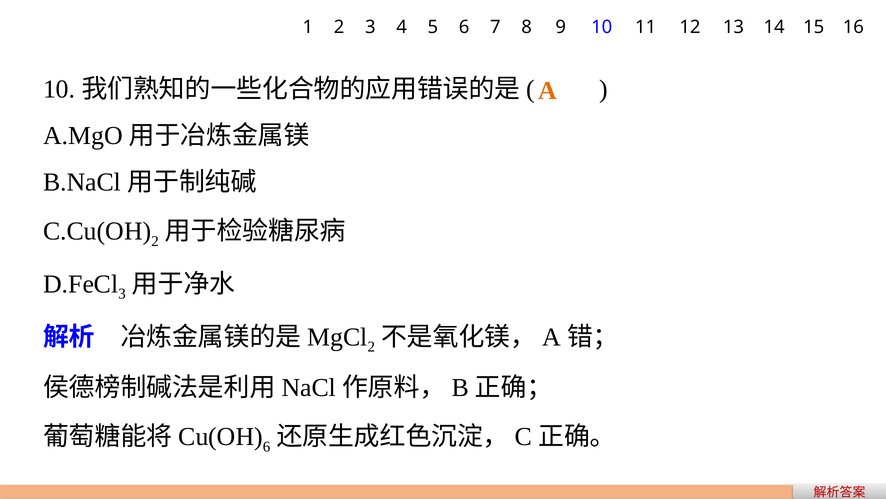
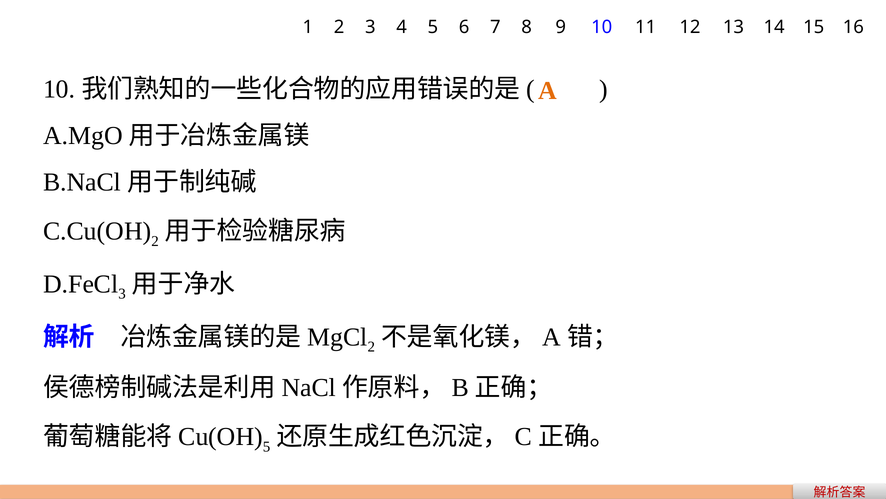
6 at (267, 446): 6 -> 5
